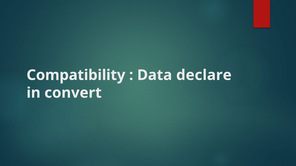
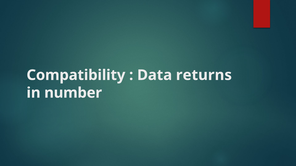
declare: declare -> returns
convert: convert -> number
